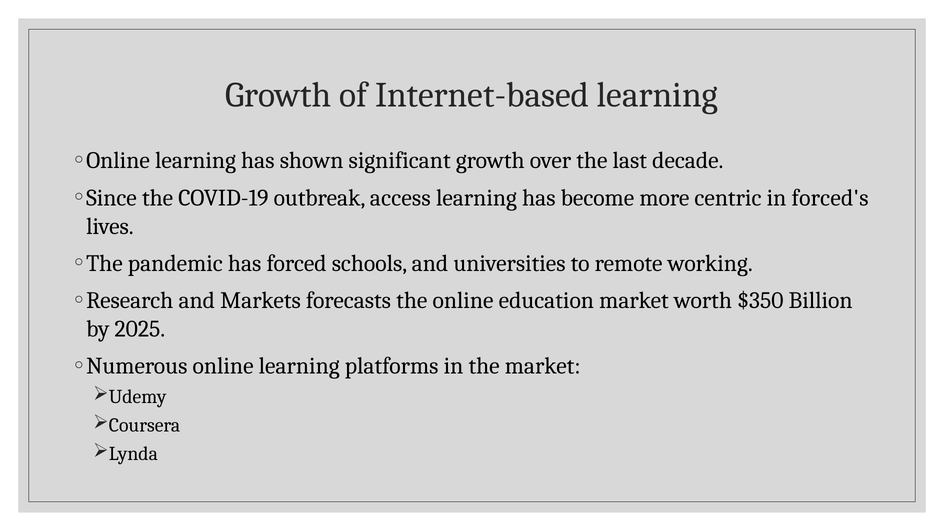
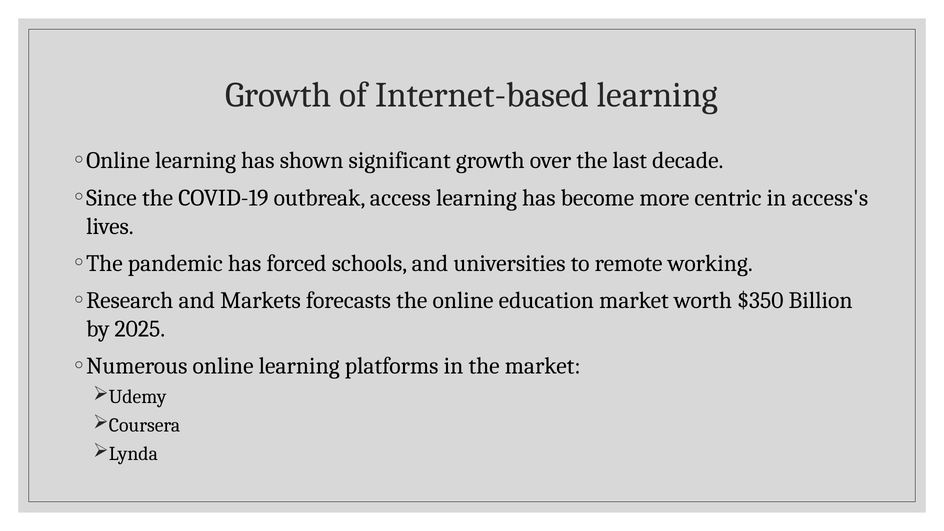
forced's: forced's -> access's
